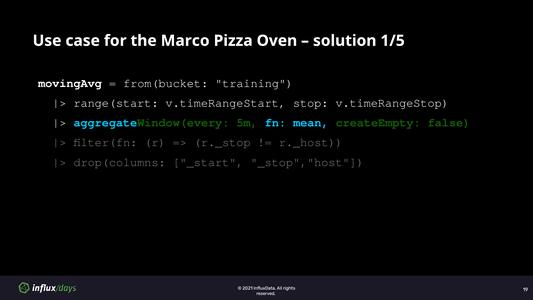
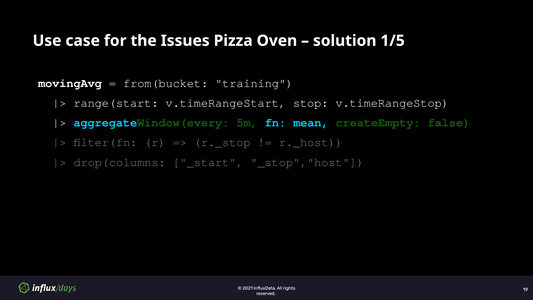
Marco: Marco -> Issues
